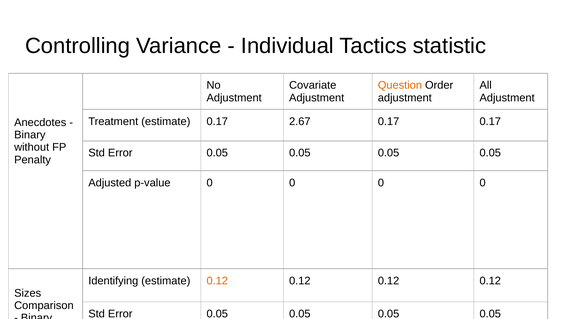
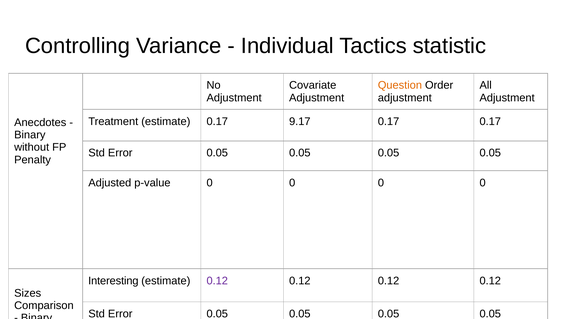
2.67: 2.67 -> 9.17
Identifying: Identifying -> Interesting
0.12 at (217, 281) colour: orange -> purple
